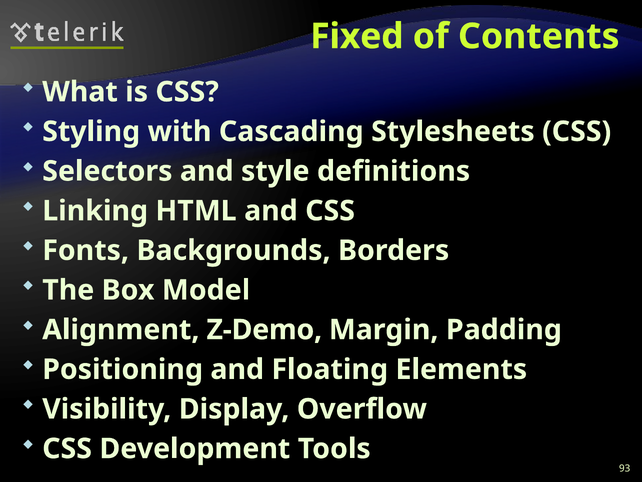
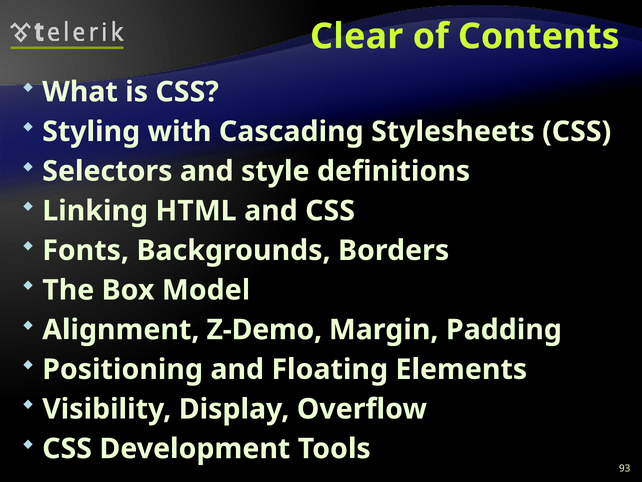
Fixed: Fixed -> Clear
